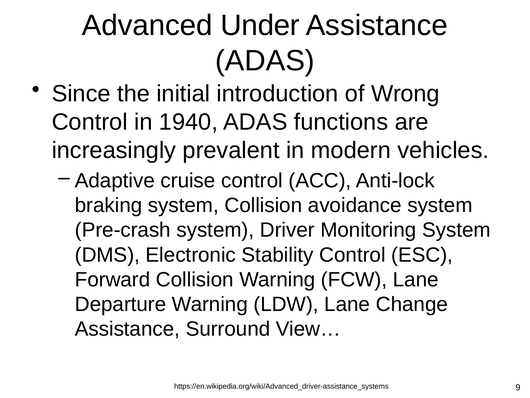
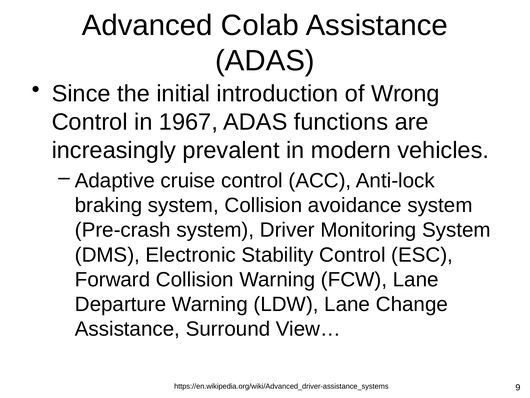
Under: Under -> Colab
1940: 1940 -> 1967
